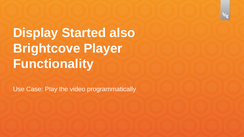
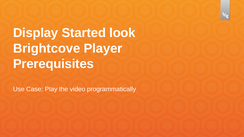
also: also -> look
Functionality: Functionality -> Prerequisites
